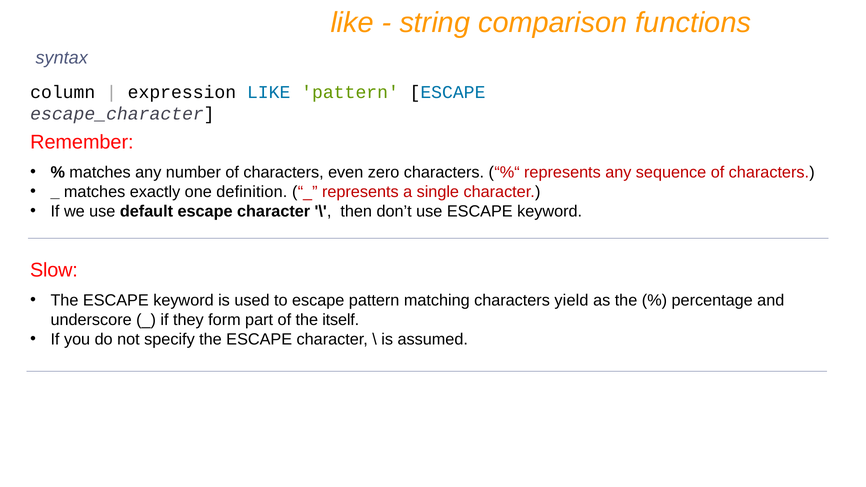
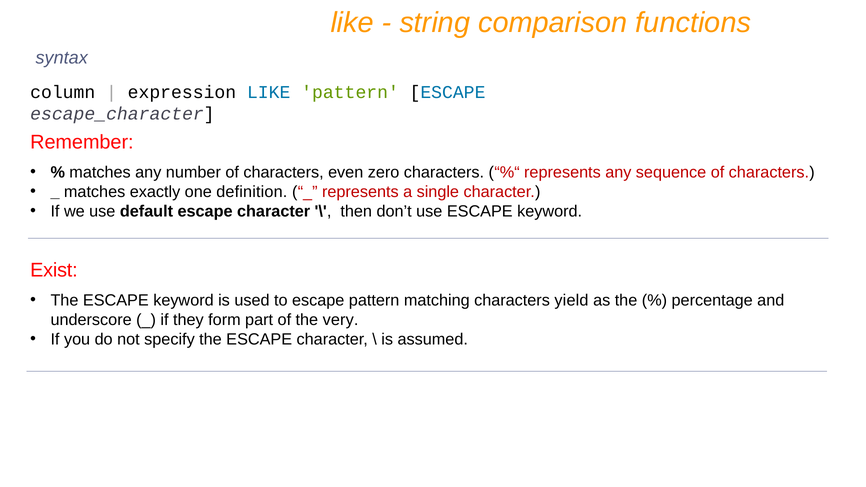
Slow: Slow -> Exist
itself: itself -> very
